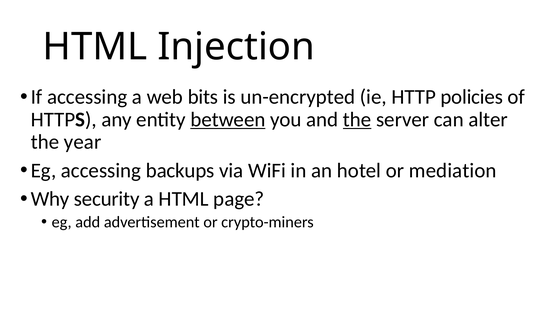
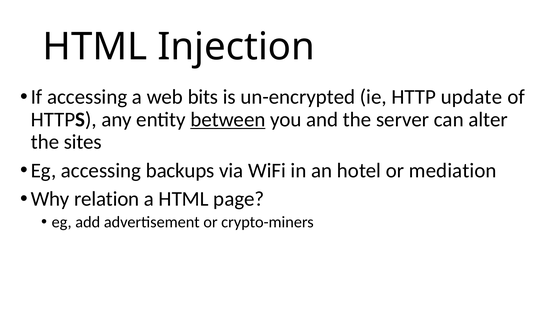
policies: policies -> update
the at (357, 120) underline: present -> none
year: year -> sites
security: security -> relation
